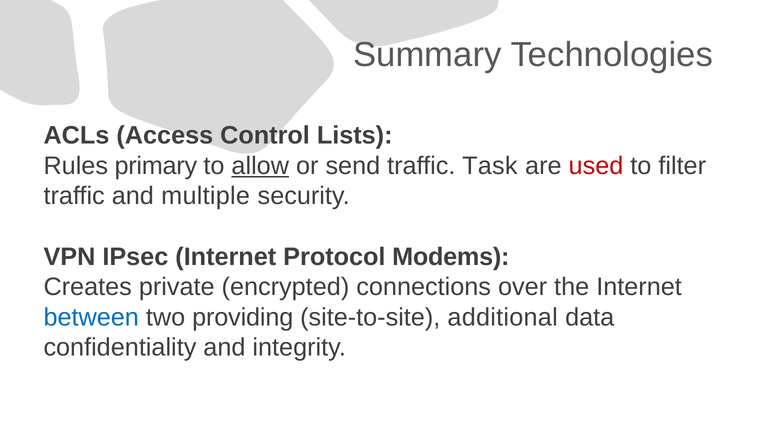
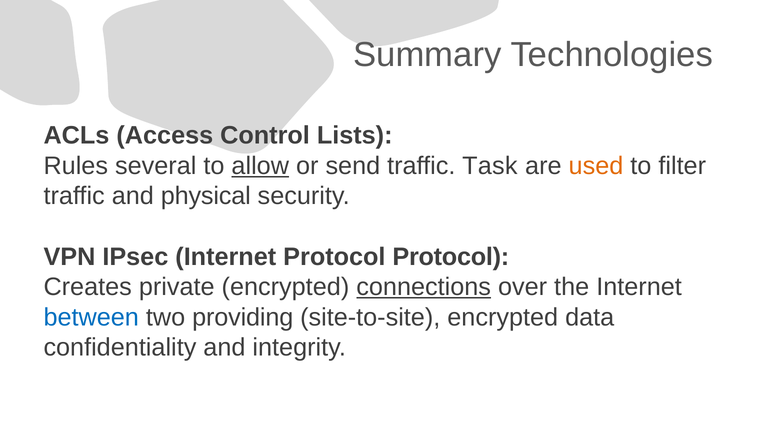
primary: primary -> several
used colour: red -> orange
multiple: multiple -> physical
Protocol Modems: Modems -> Protocol
connections underline: none -> present
site-to-site additional: additional -> encrypted
